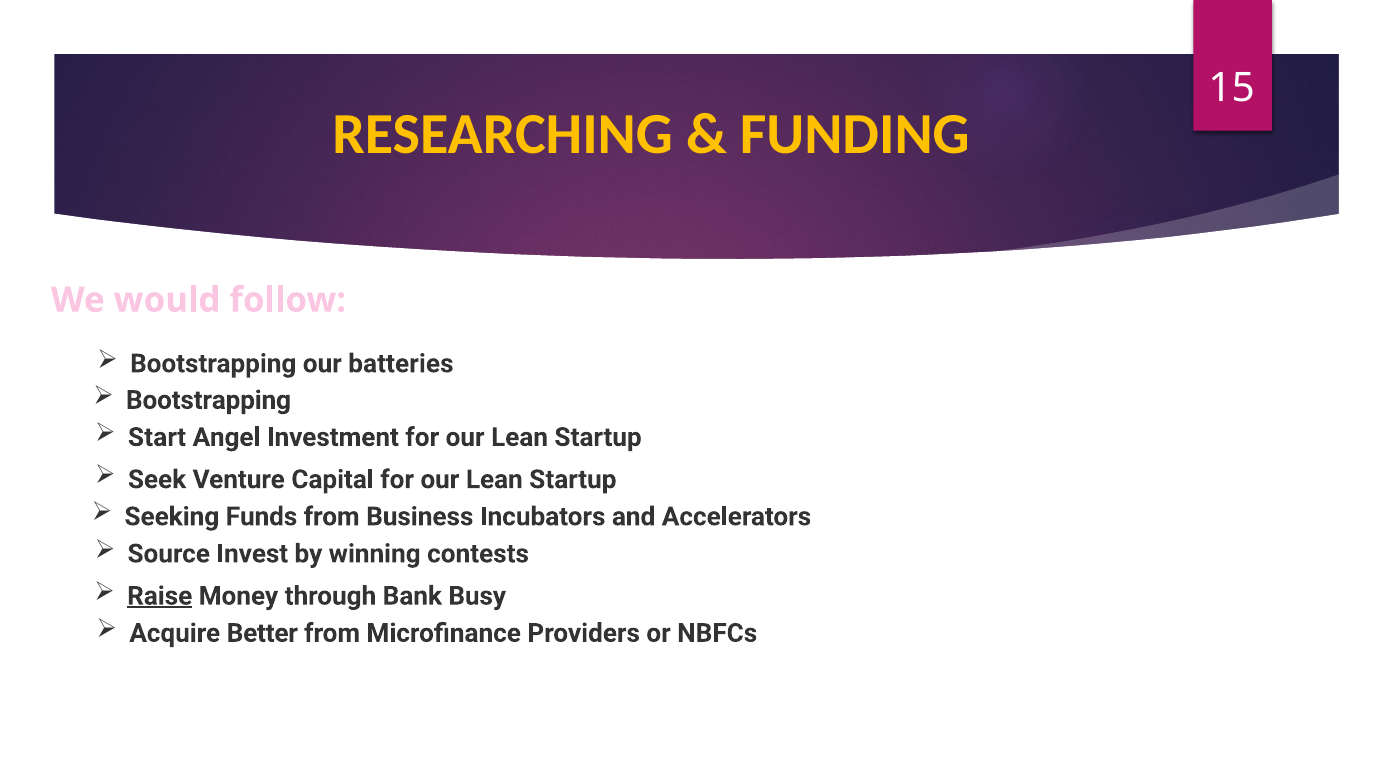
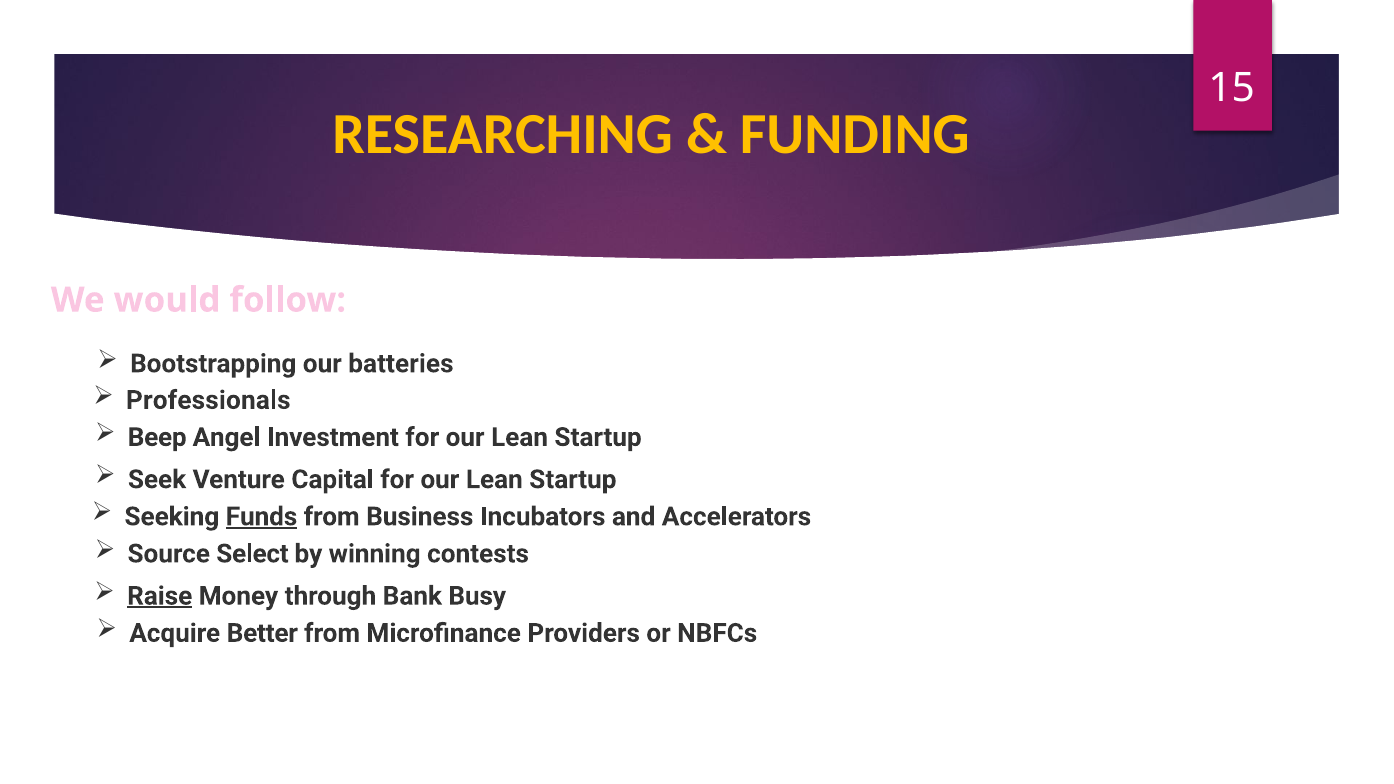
Bootstrapping at (208, 400): Bootstrapping -> Professionals
Start: Start -> Beep
Funds underline: none -> present
Invest: Invest -> Select
